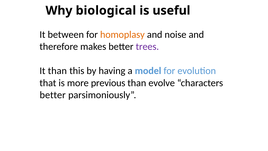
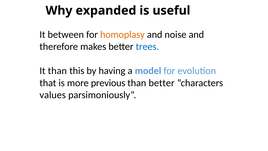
biological: biological -> expanded
trees colour: purple -> blue
than evolve: evolve -> better
better at (53, 95): better -> values
